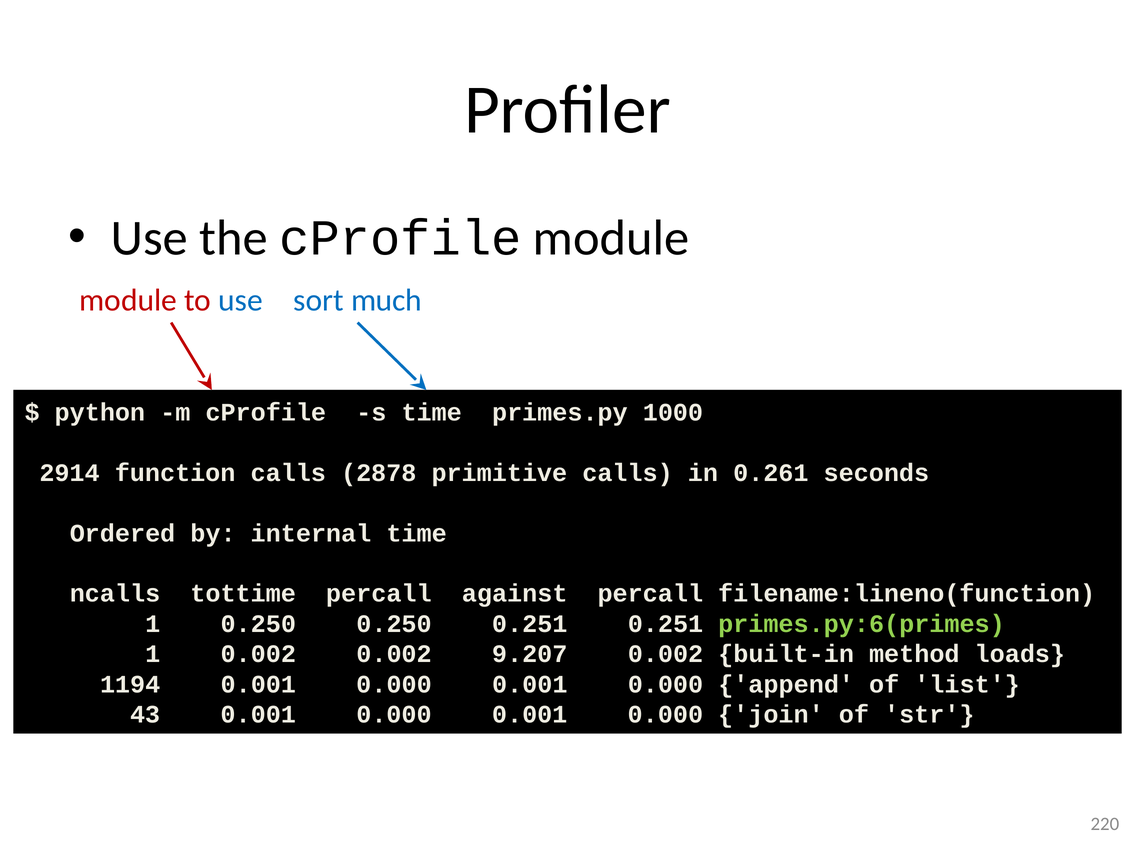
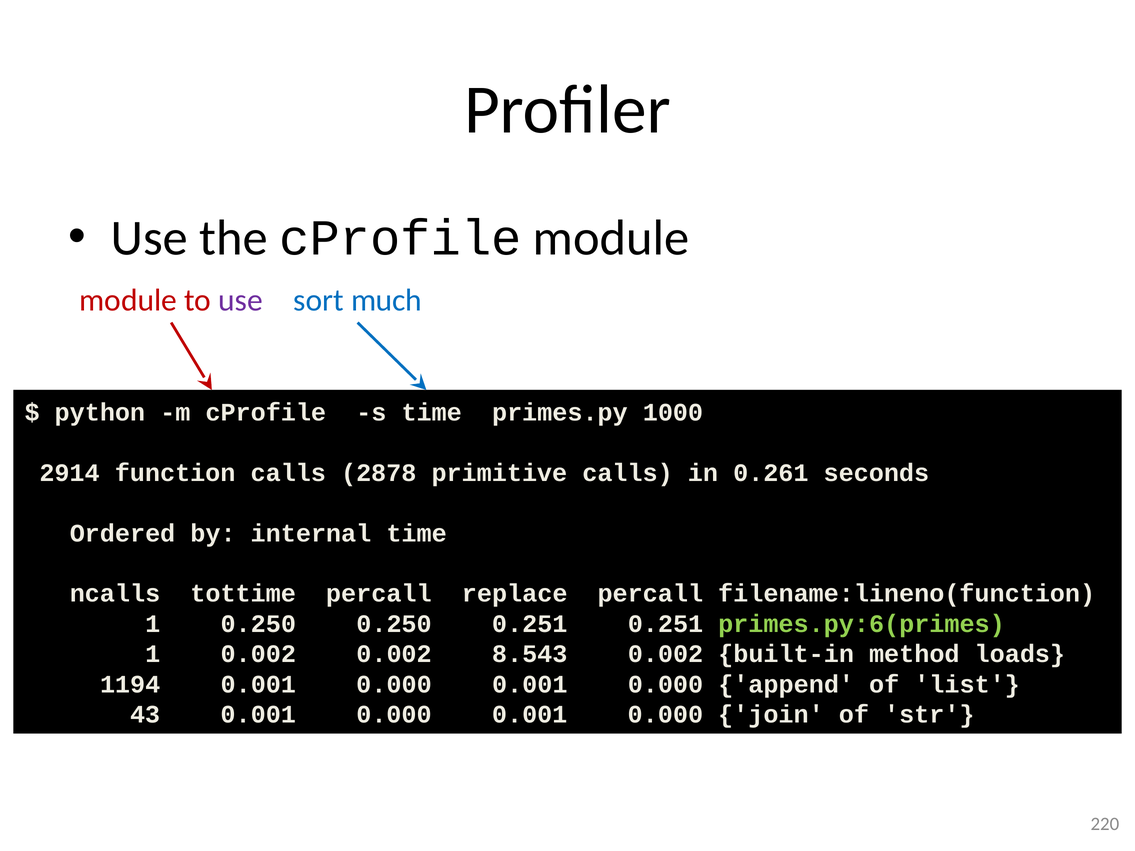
use at (241, 300) colour: blue -> purple
against: against -> replace
9.207: 9.207 -> 8.543
